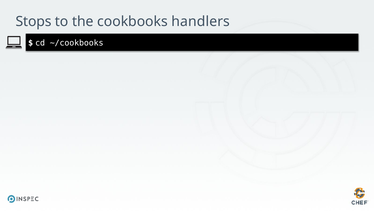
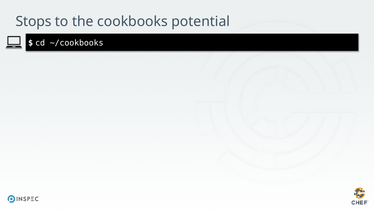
handlers: handlers -> potential
